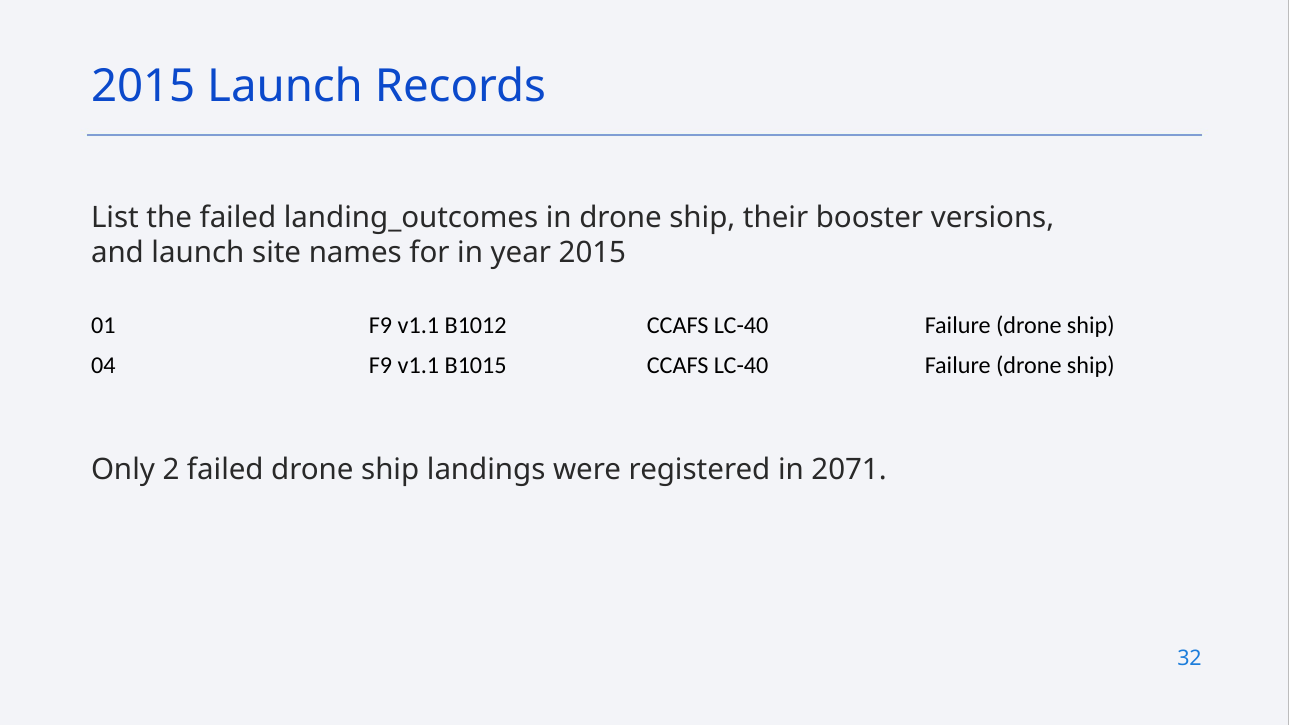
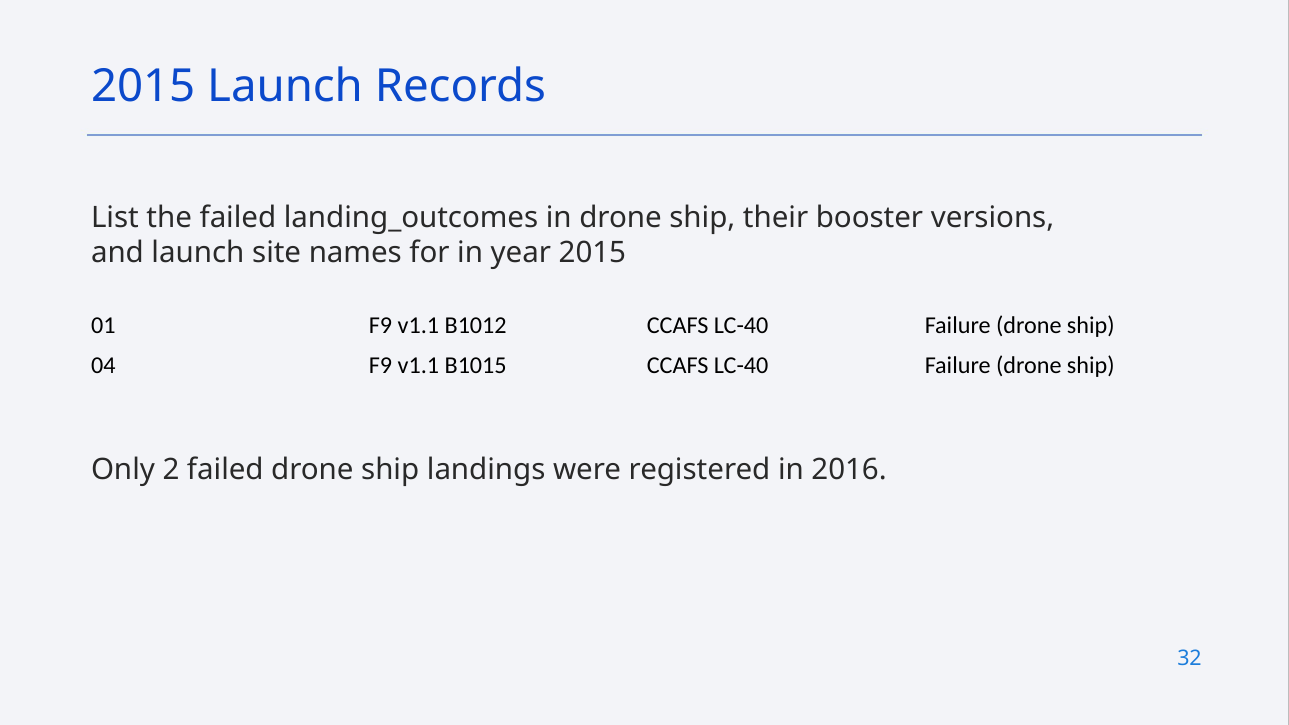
2071: 2071 -> 2016
